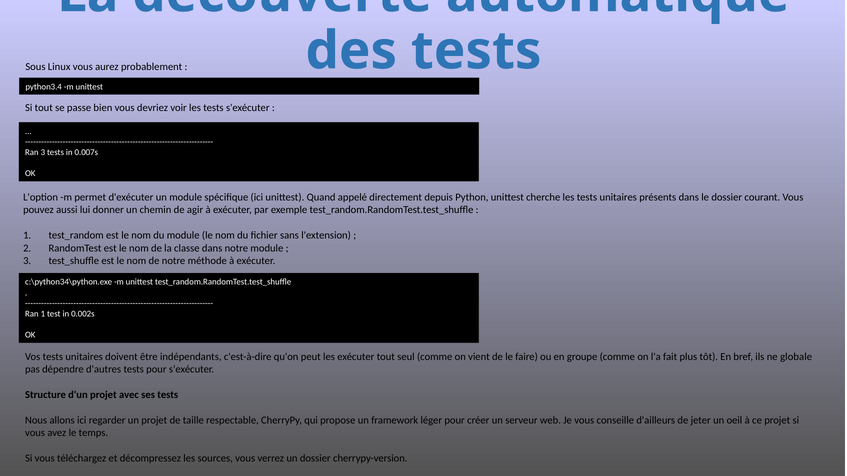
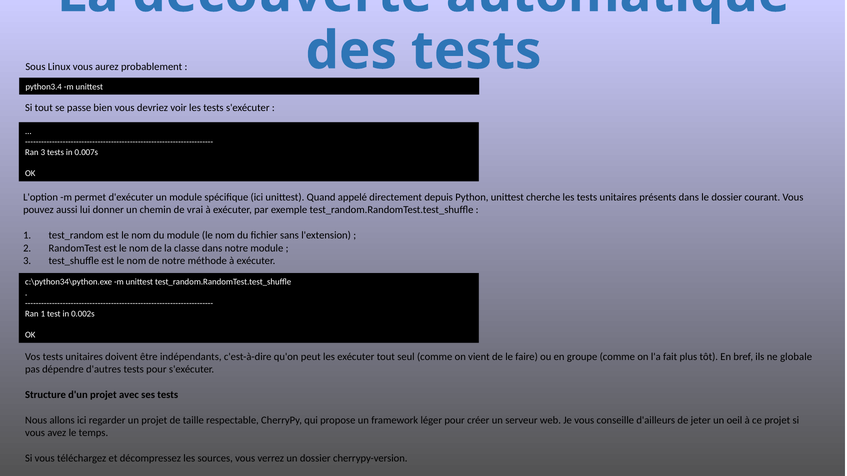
agir: agir -> vrai
